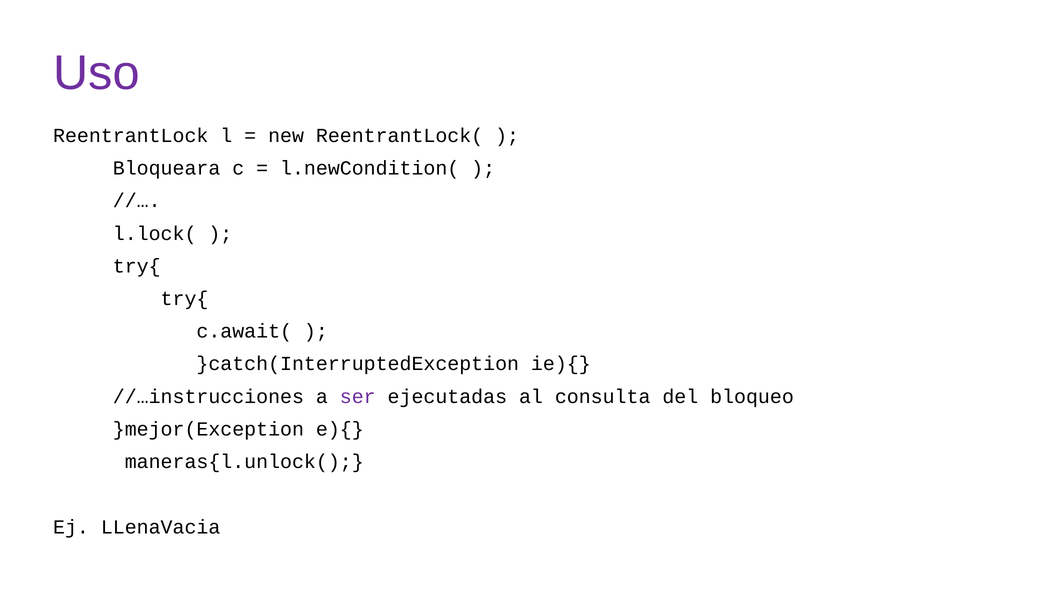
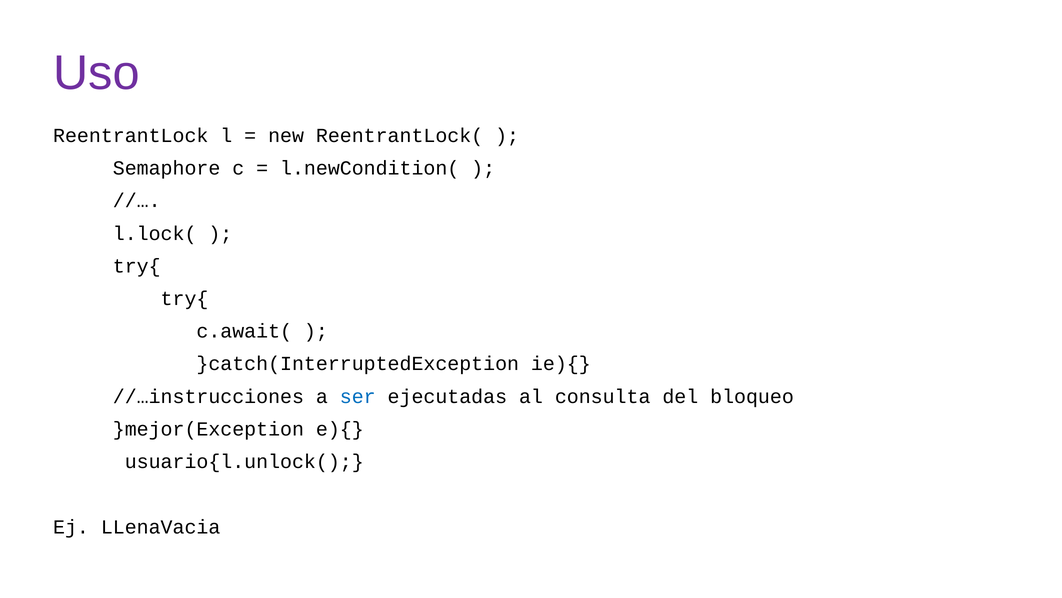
Bloqueara: Bloqueara -> Semaphore
ser colour: purple -> blue
maneras{l.unlock(: maneras{l.unlock( -> usuario{l.unlock(
